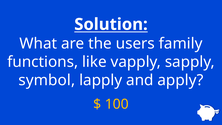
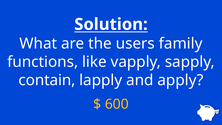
symbol: symbol -> contain
100: 100 -> 600
